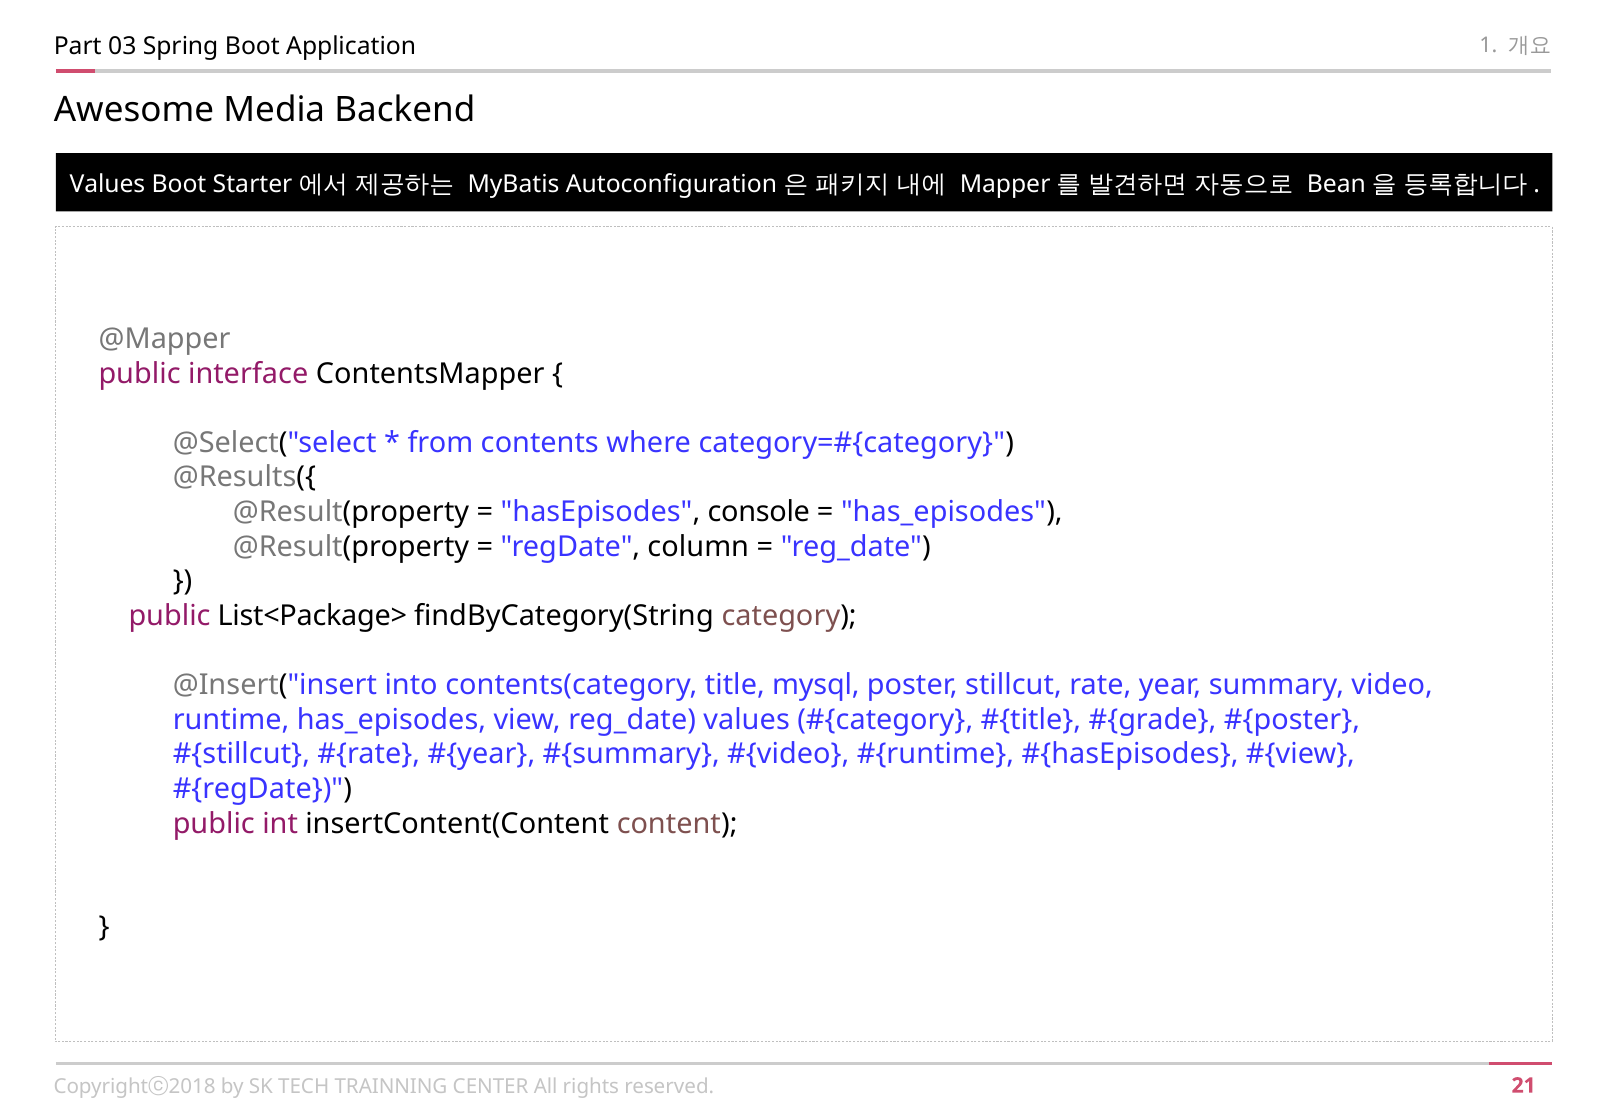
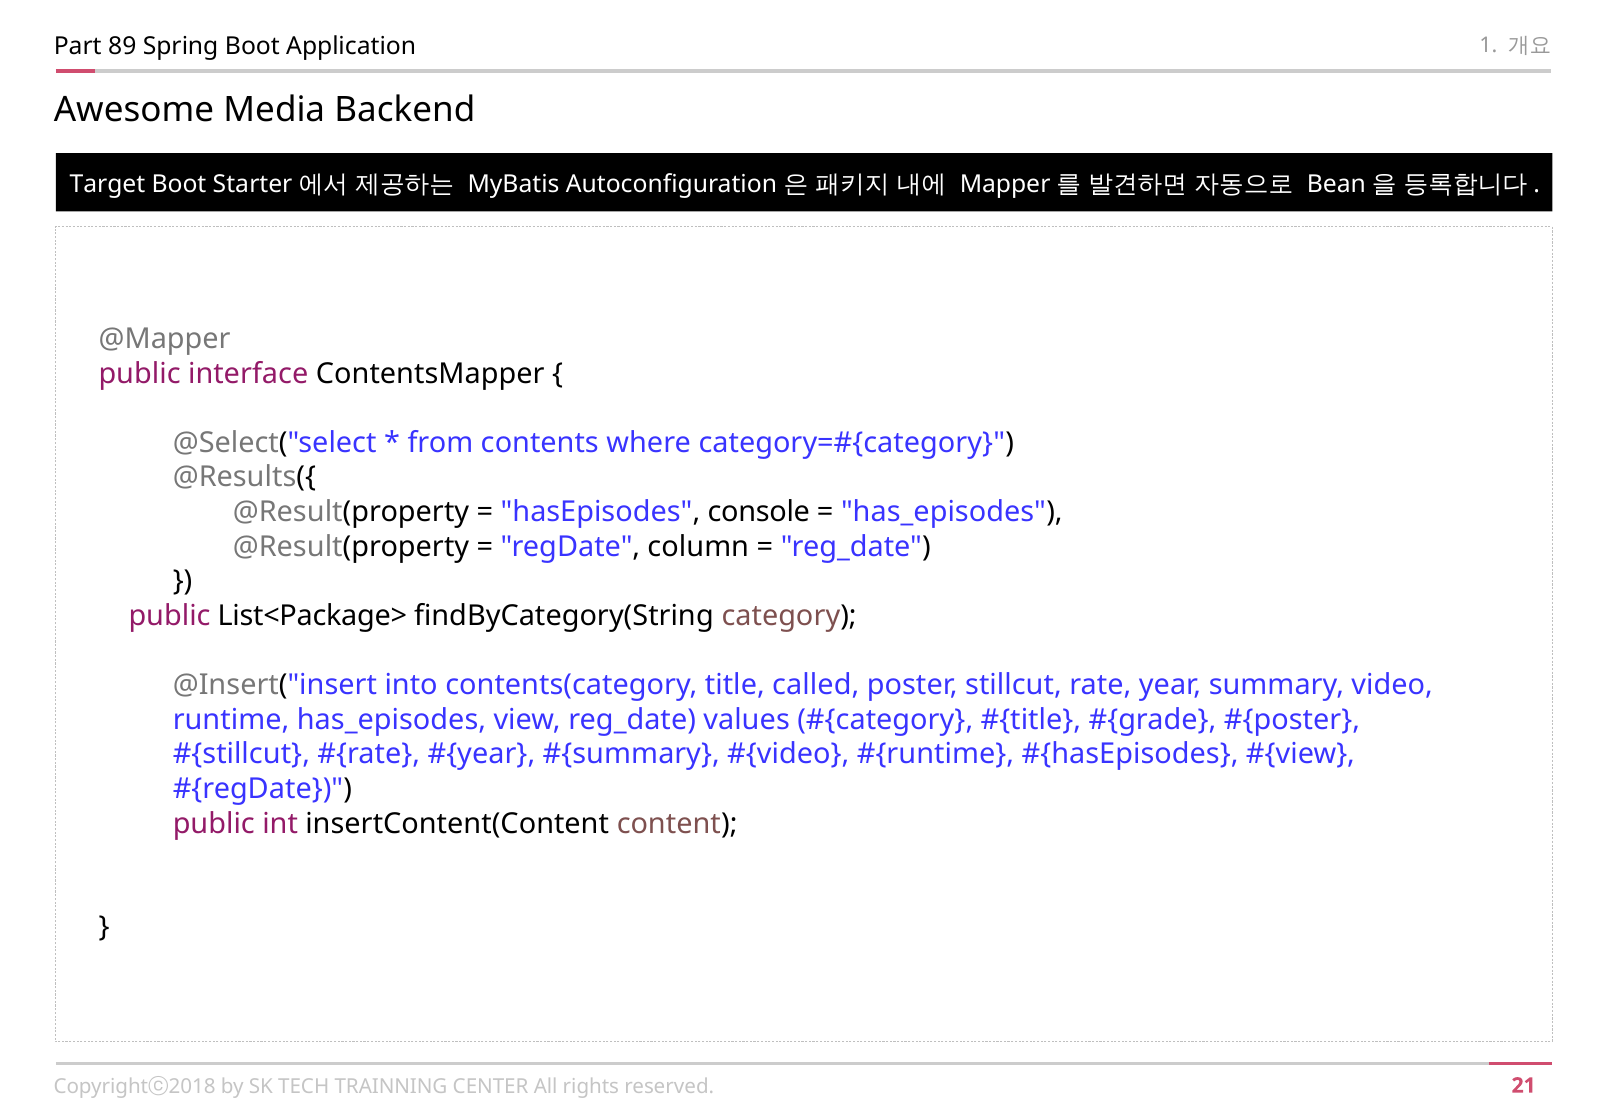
03: 03 -> 89
Values at (107, 184): Values -> Target
mysql: mysql -> called
